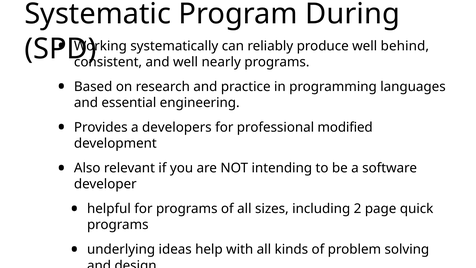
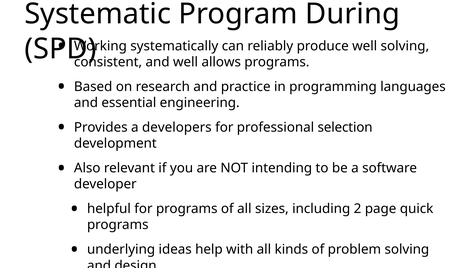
well behind: behind -> solving
nearly: nearly -> allows
modified: modified -> selection
